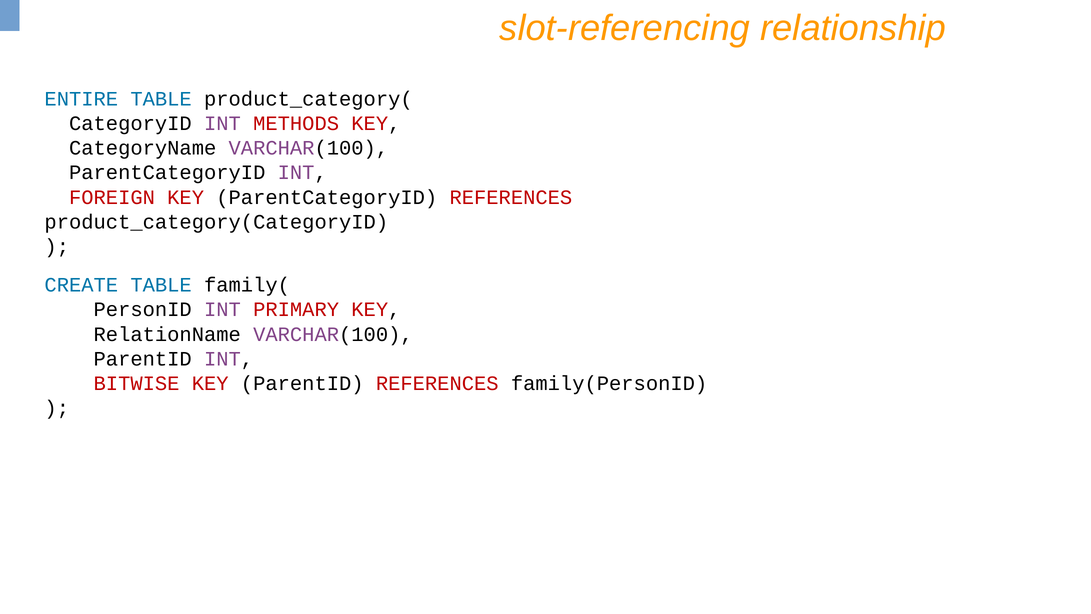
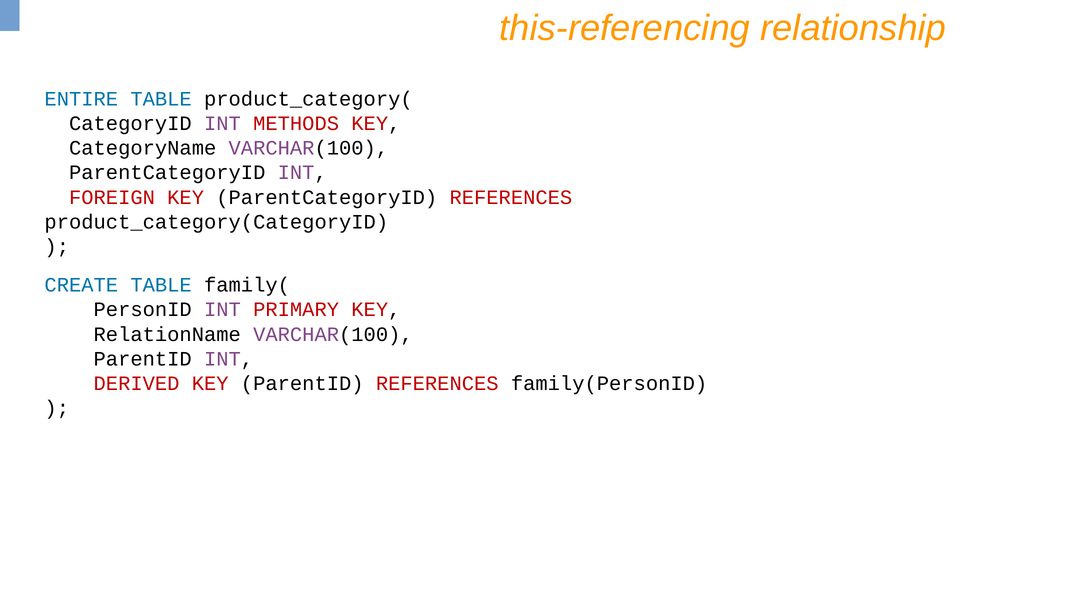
slot-referencing: slot-referencing -> this-referencing
BITWISE: BITWISE -> DERIVED
